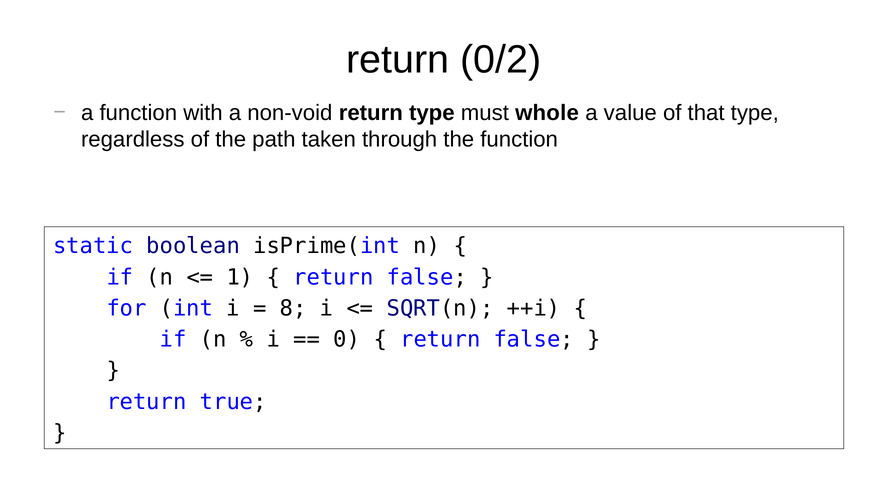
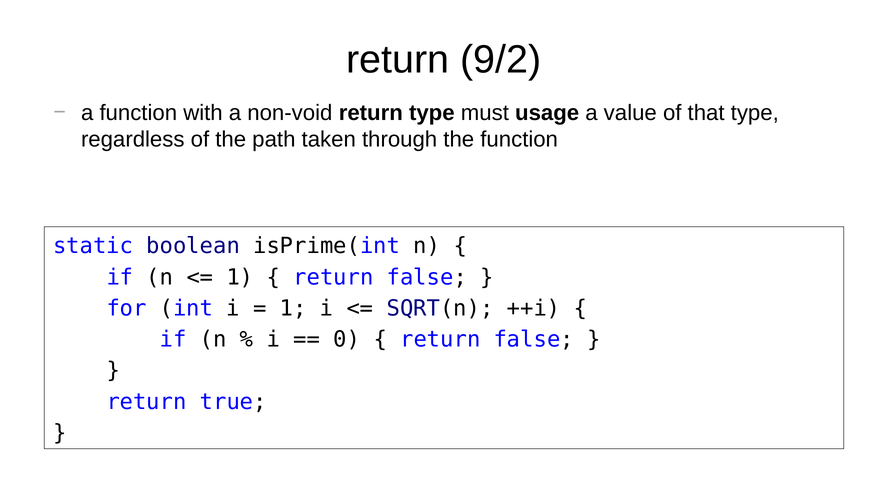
0/2: 0/2 -> 9/2
whole: whole -> usage
8 at (293, 308): 8 -> 1
